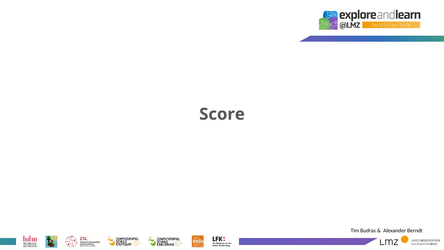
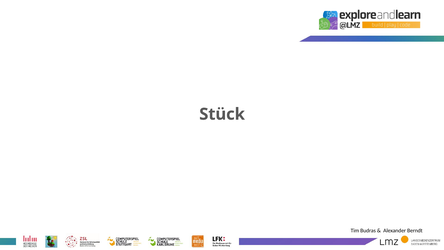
Score: Score -> Stück
